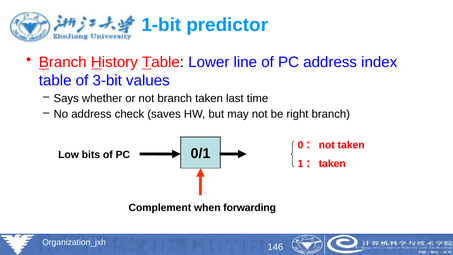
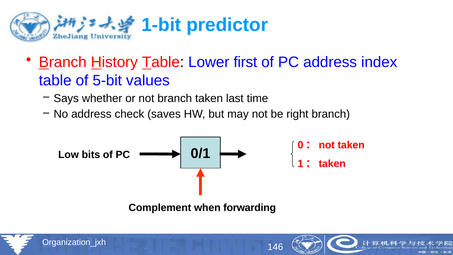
line: line -> first
3-bit: 3-bit -> 5-bit
